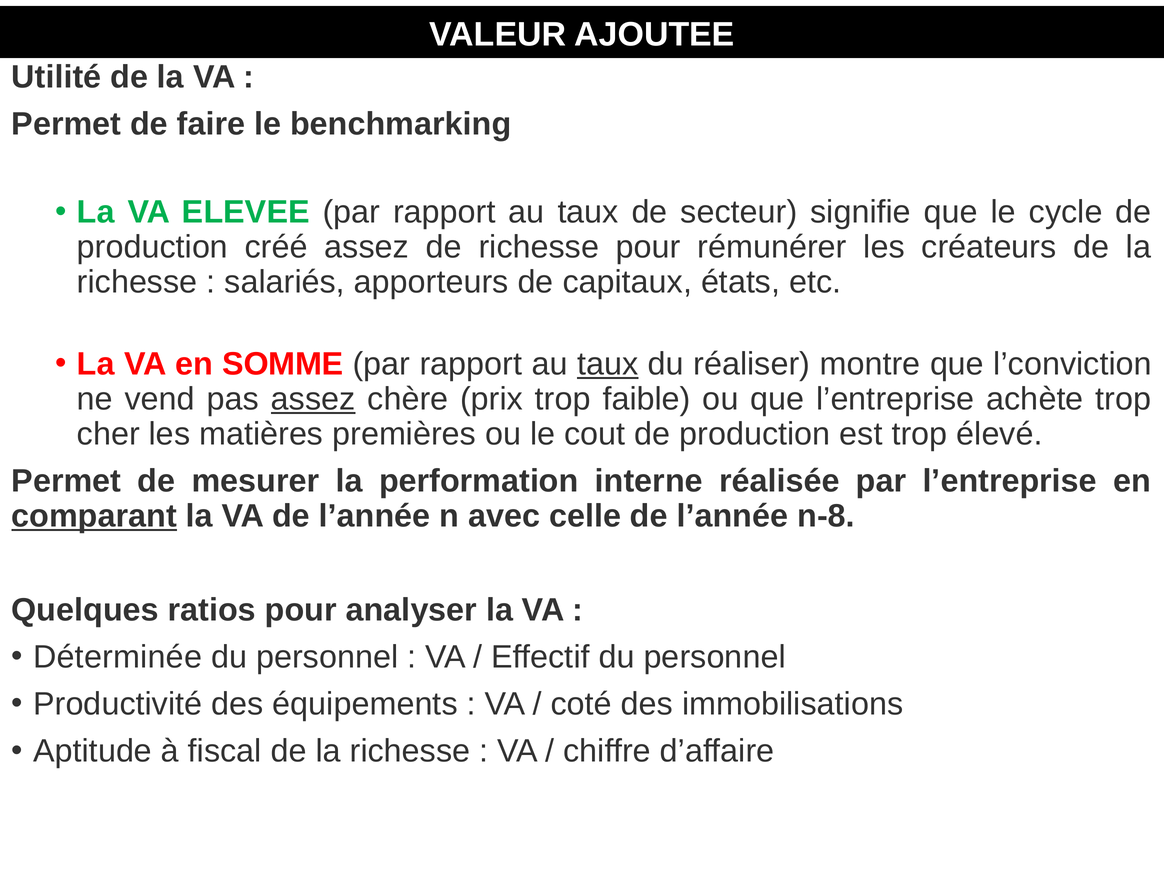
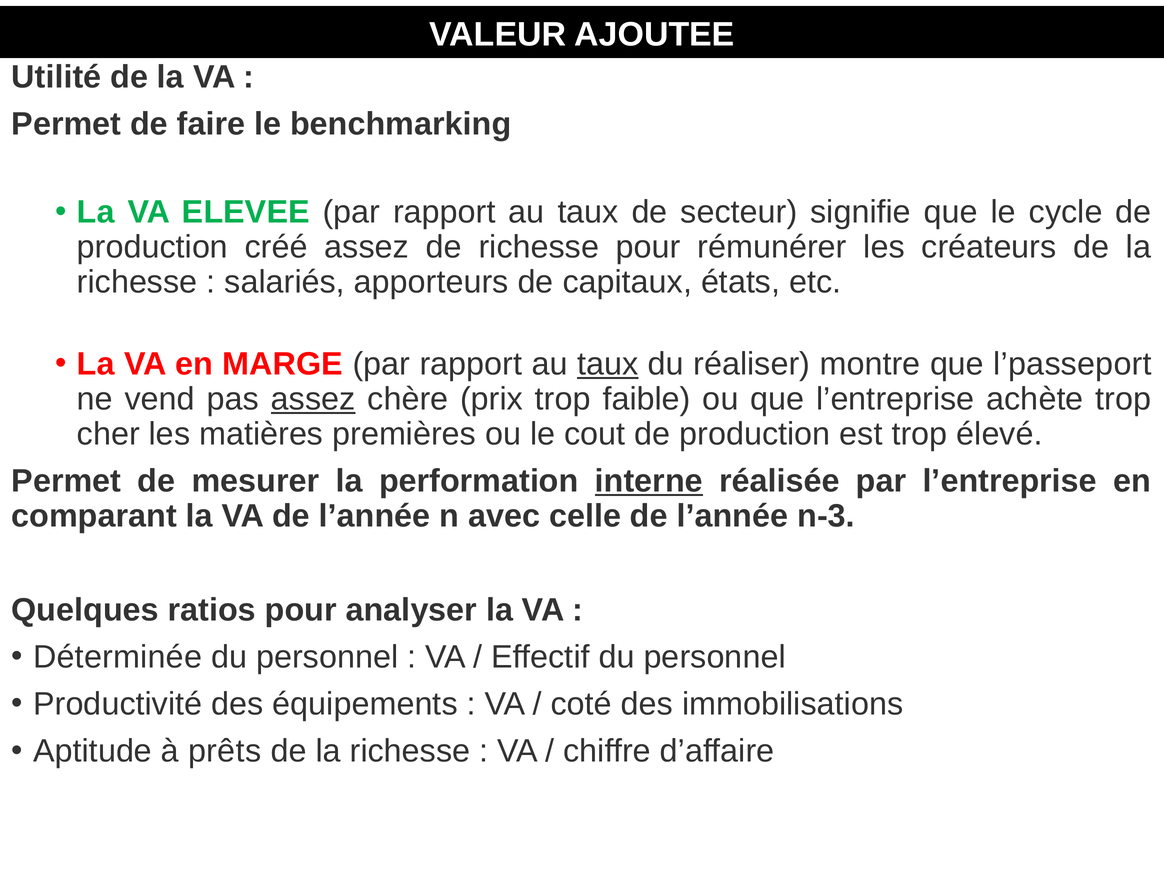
SOMME: SOMME -> MARGE
l’conviction: l’conviction -> l’passeport
interne underline: none -> present
comparant underline: present -> none
n-8: n-8 -> n-3
fiscal: fiscal -> prêts
